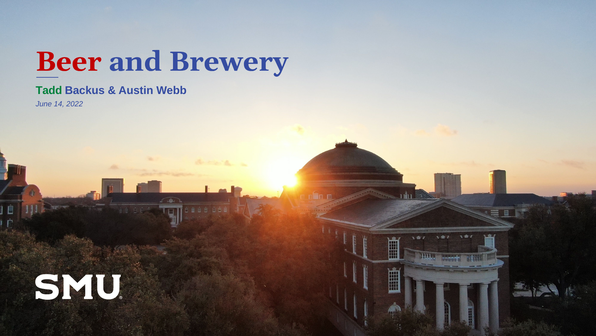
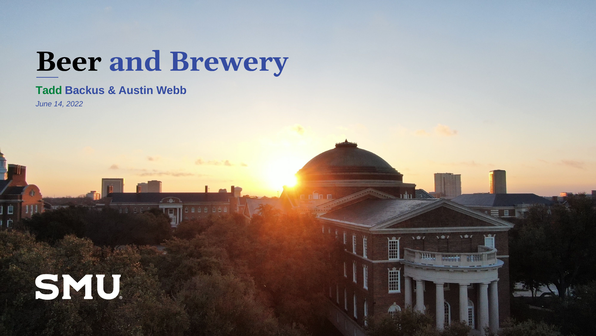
Beer colour: red -> black
